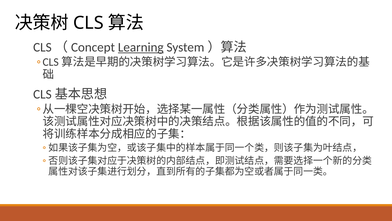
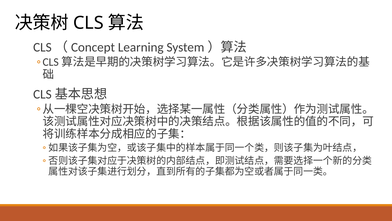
Learning underline: present -> none
